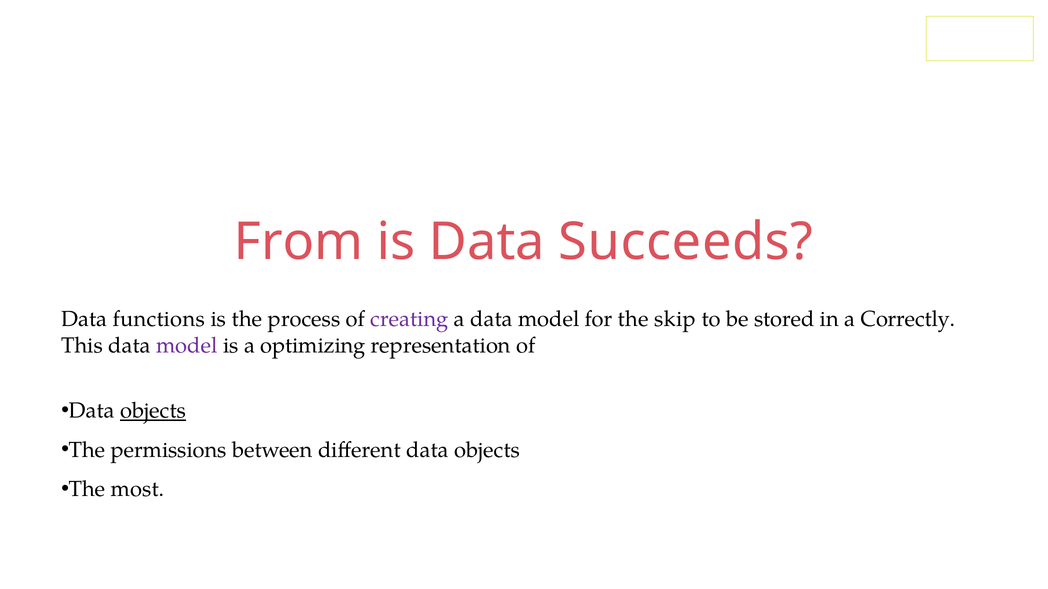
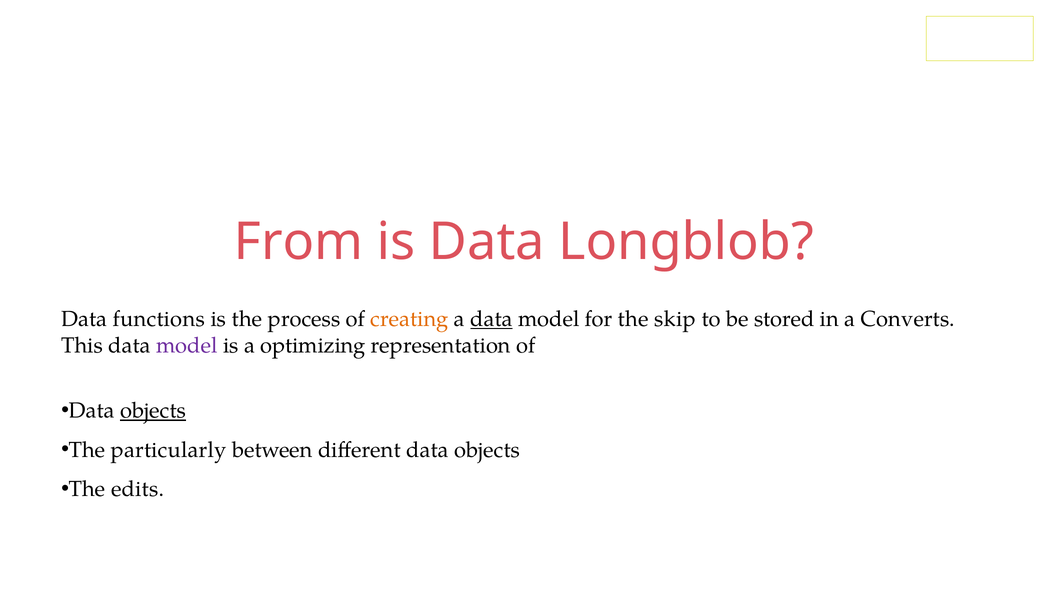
Succeeds: Succeeds -> Longblob
creating colour: purple -> orange
data at (491, 319) underline: none -> present
Correctly: Correctly -> Converts
permissions: permissions -> particularly
most: most -> edits
